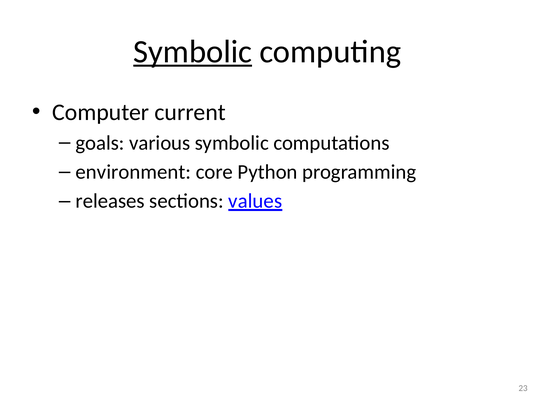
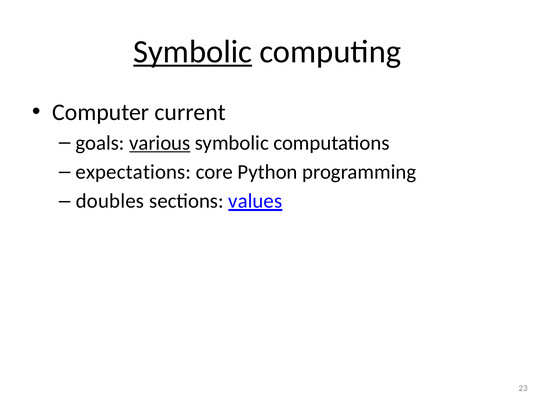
various underline: none -> present
environment: environment -> expectations
releases: releases -> doubles
